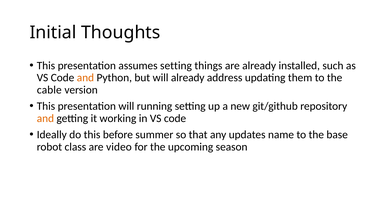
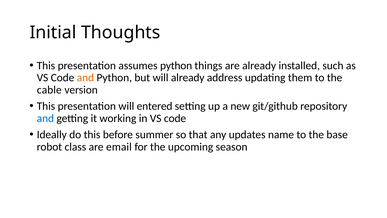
assumes setting: setting -> python
running: running -> entered
and at (45, 118) colour: orange -> blue
video: video -> email
